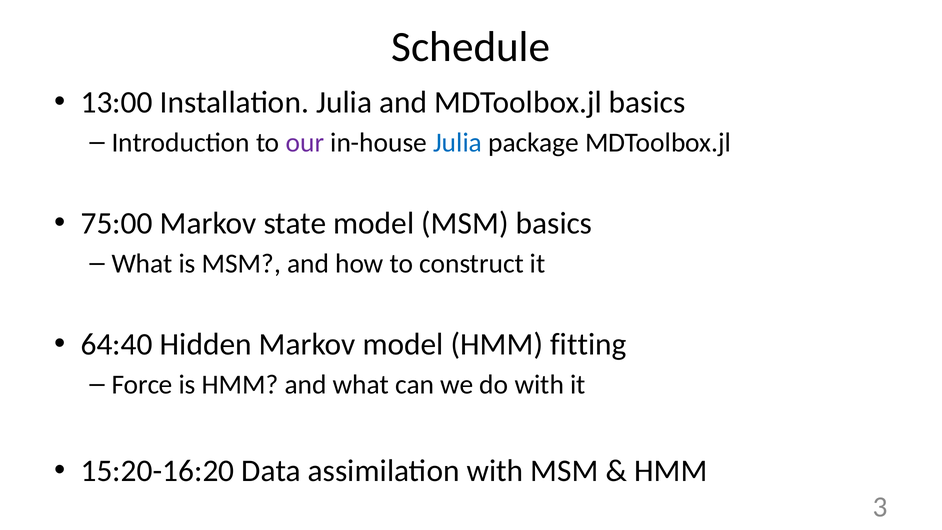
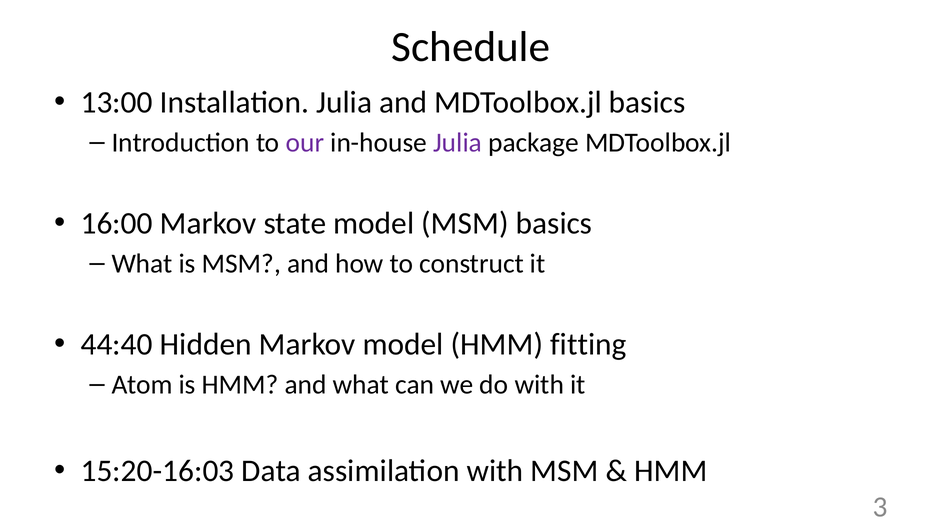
Julia at (458, 143) colour: blue -> purple
75:00: 75:00 -> 16:00
64:40: 64:40 -> 44:40
Force: Force -> Atom
15:20-16:20: 15:20-16:20 -> 15:20-16:03
